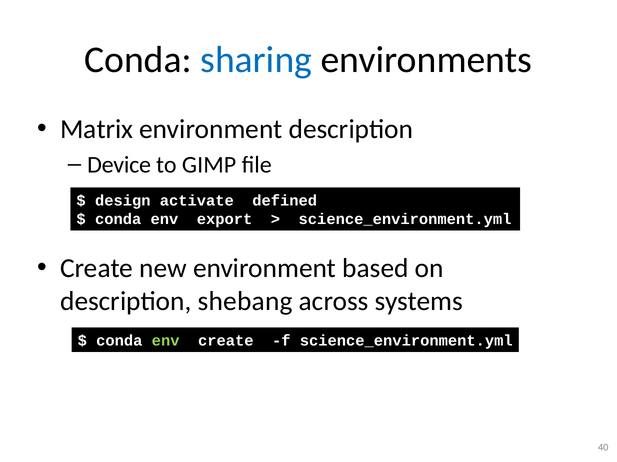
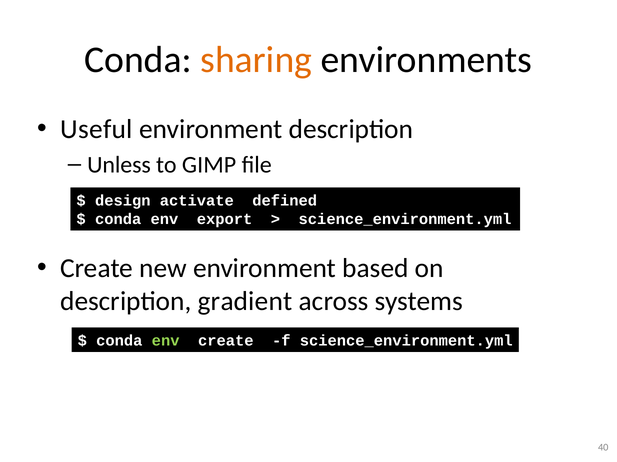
sharing colour: blue -> orange
Matrix: Matrix -> Useful
Device: Device -> Unless
shebang: shebang -> gradient
